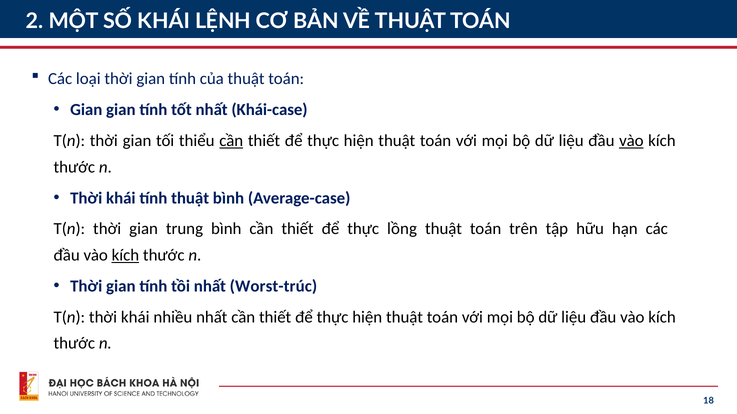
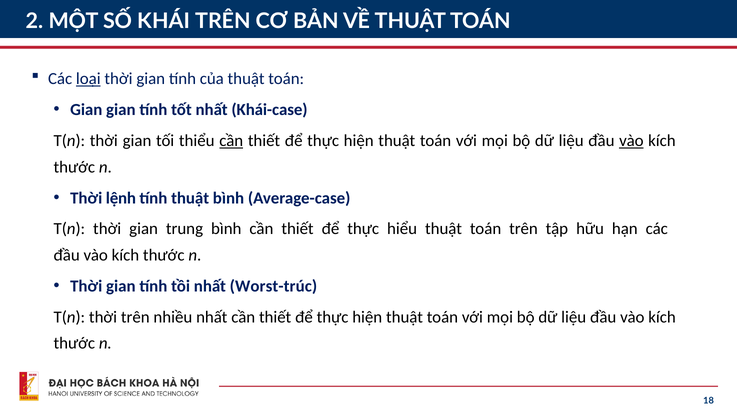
KHÁI LỆNH: LỆNH -> TRÊN
loại underline: none -> present
khái at (121, 198): khái -> lệnh
lồng: lồng -> hiểu
kích at (125, 255) underline: present -> none
T(n thời khái: khái -> trên
